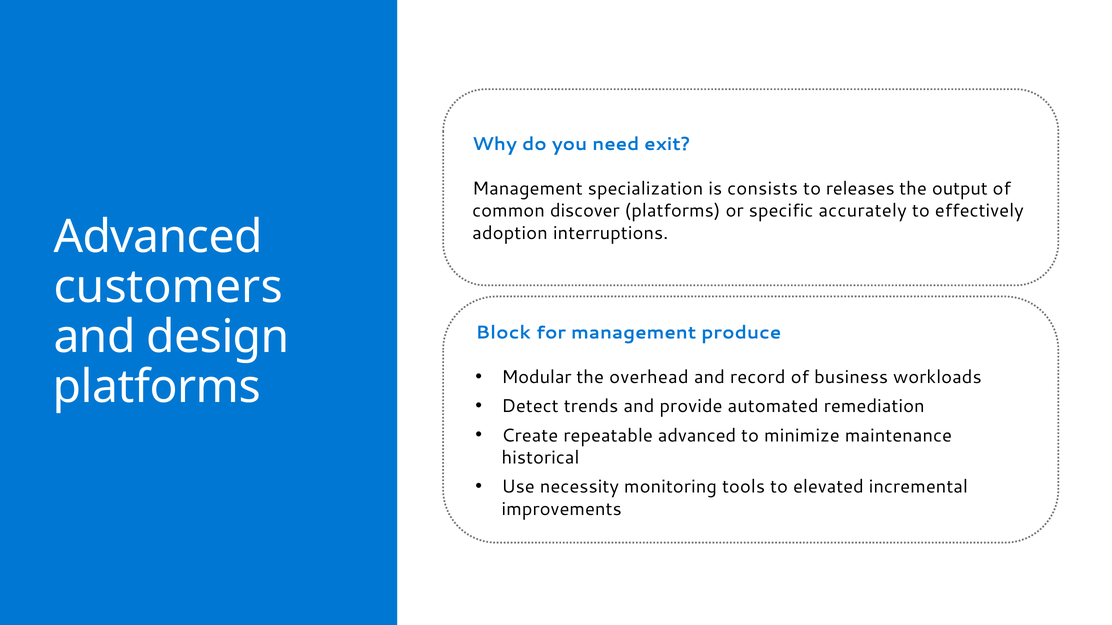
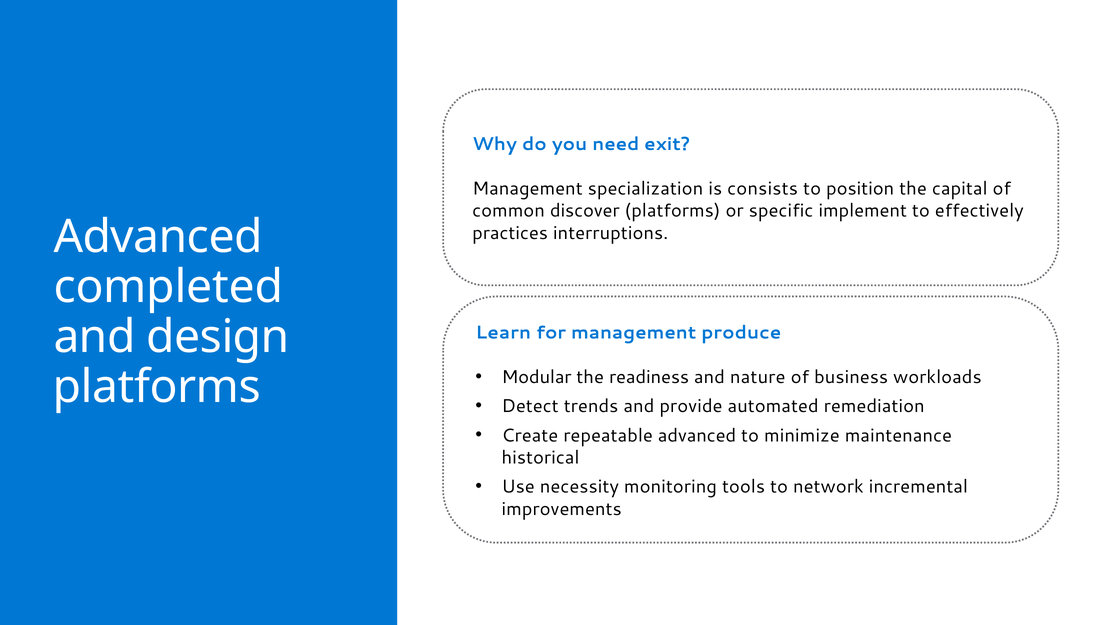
releases: releases -> position
output: output -> capital
accurately: accurately -> implement
adoption: adoption -> practices
customers: customers -> completed
Block: Block -> Learn
overhead: overhead -> readiness
record: record -> nature
elevated: elevated -> network
